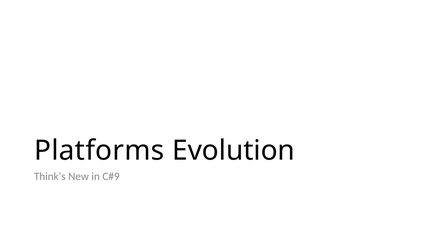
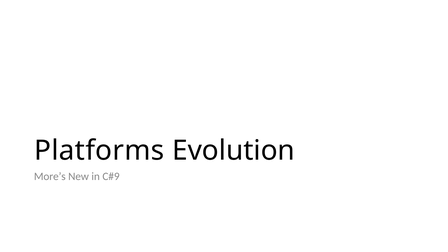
Think’s: Think’s -> More’s
